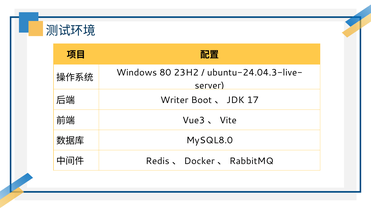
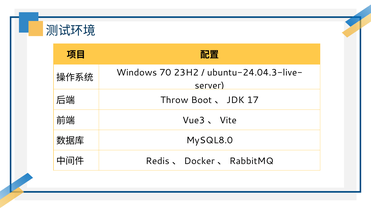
80: 80 -> 70
Writer: Writer -> Throw
